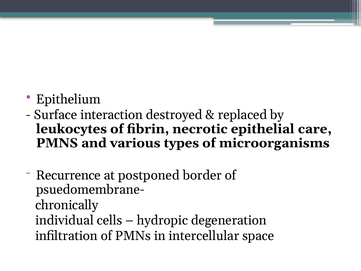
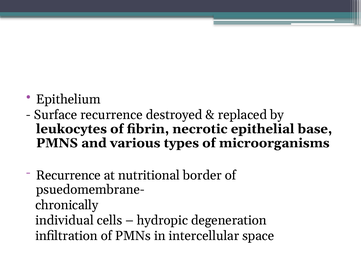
Surface interaction: interaction -> recurrence
care: care -> base
postponed: postponed -> nutritional
